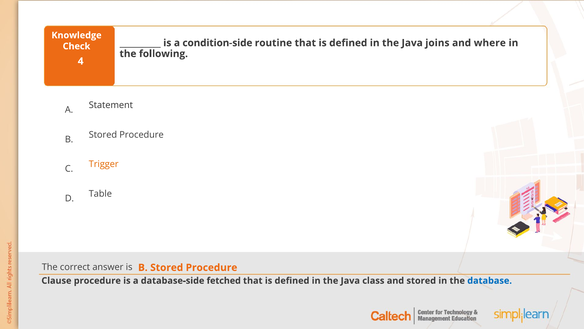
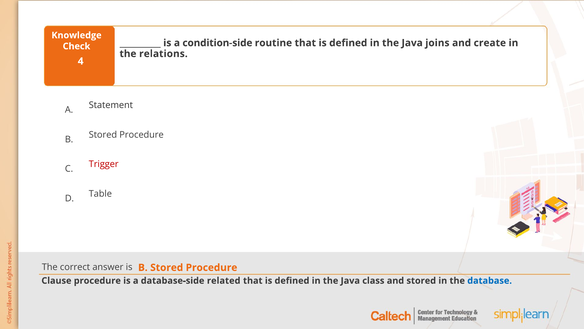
where: where -> create
following: following -> relations
Trigger colour: orange -> red
fetched: fetched -> related
